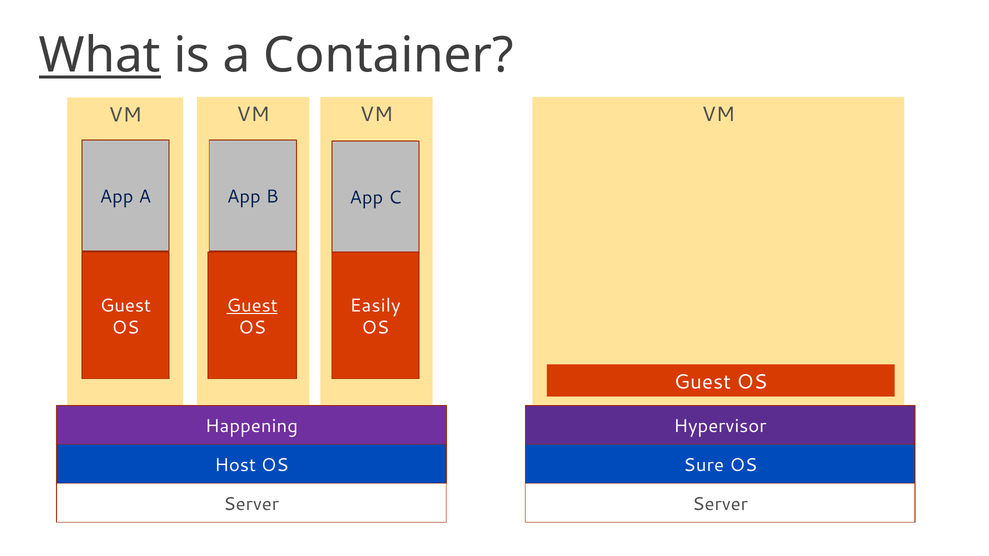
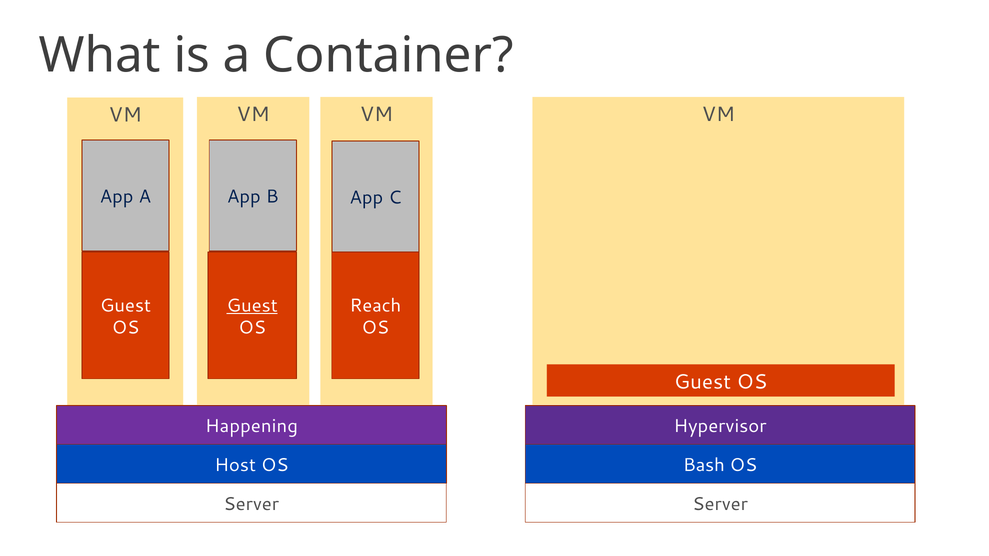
What underline: present -> none
Easily: Easily -> Reach
Sure: Sure -> Bash
